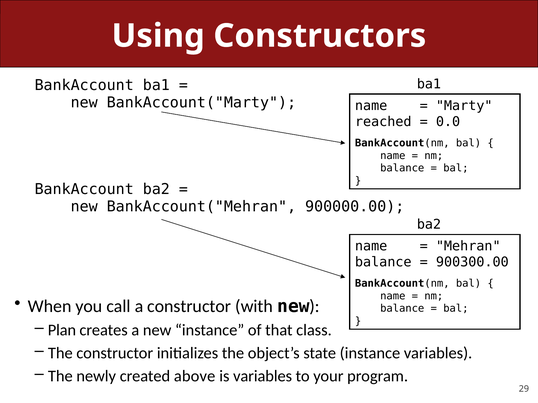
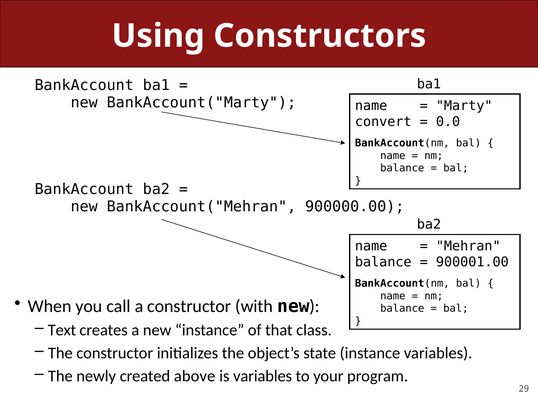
reached: reached -> convert
900300.00: 900300.00 -> 900001.00
Plan: Plan -> Text
